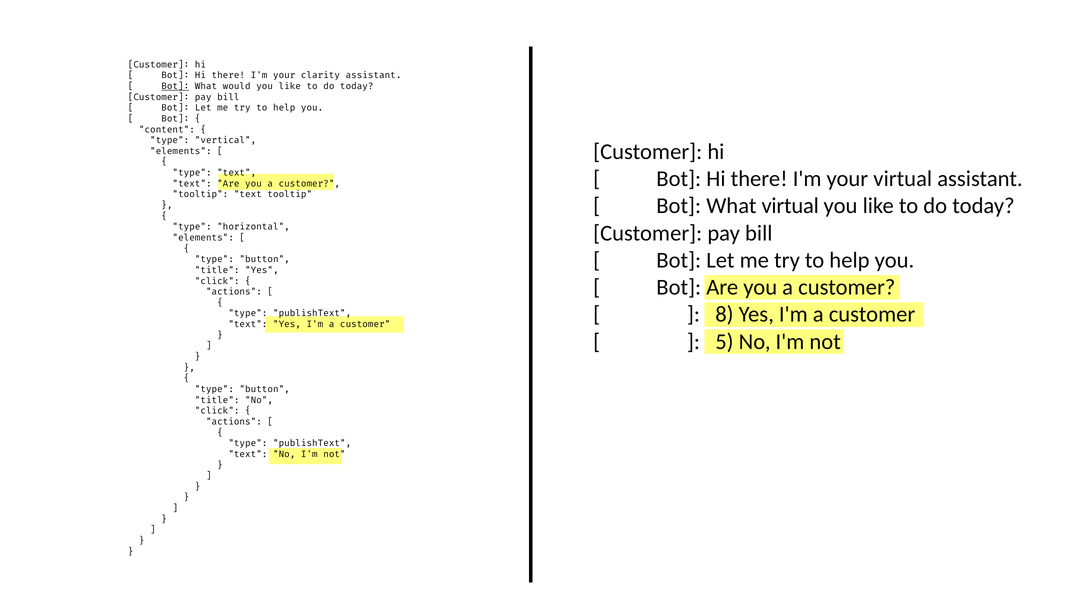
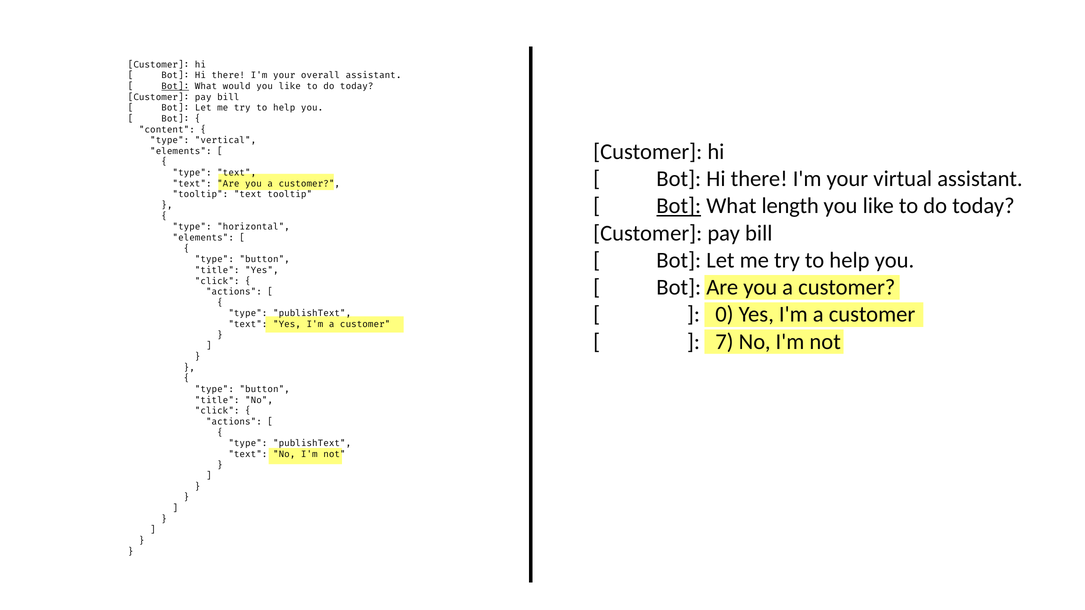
clarity: clarity -> overall
Bot at (679, 206) underline: none -> present
What virtual: virtual -> length
8: 8 -> 0
5: 5 -> 7
